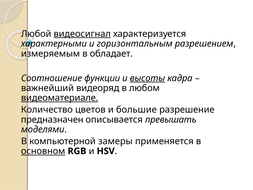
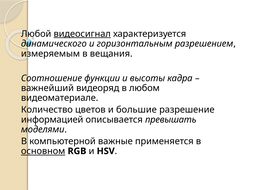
характерными: характерными -> динамического
обладает: обладает -> вещания
высоты underline: present -> none
видеоматериале underline: present -> none
предназначен: предназначен -> информацией
замеры: замеры -> важные
